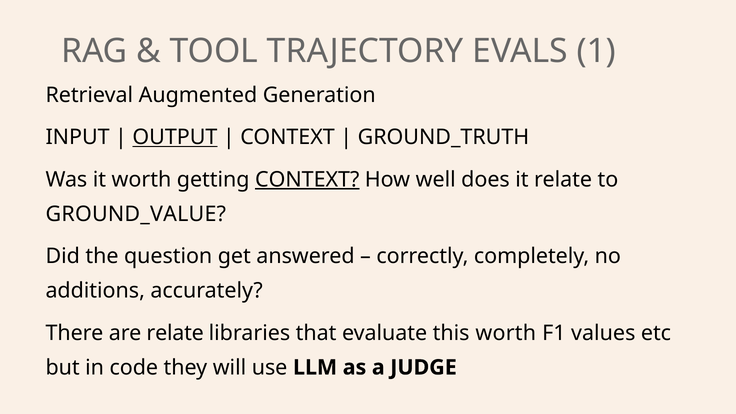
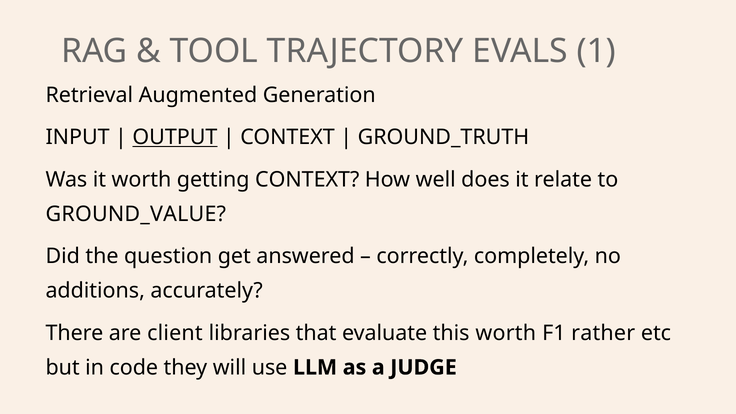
CONTEXT at (307, 180) underline: present -> none
are relate: relate -> client
values: values -> rather
